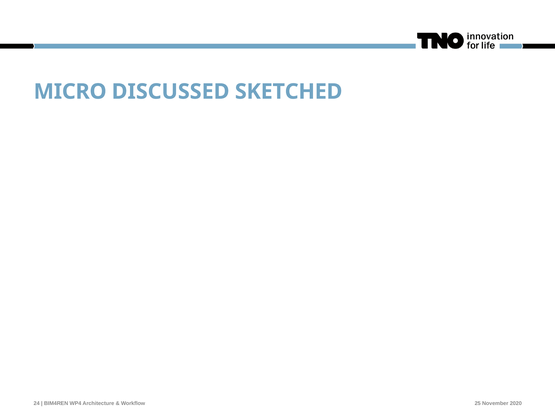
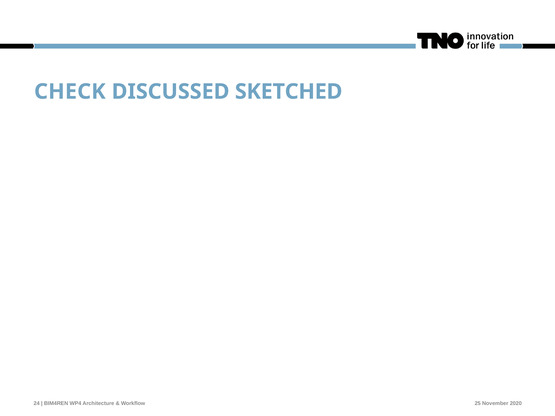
MICRO: MICRO -> CHECK
